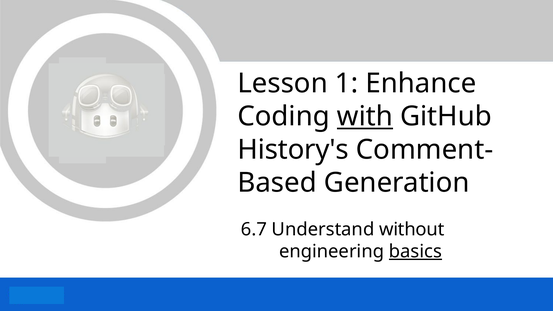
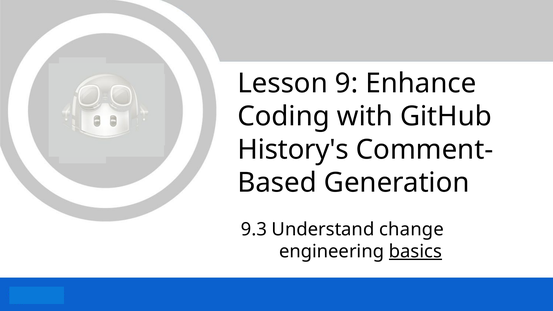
1: 1 -> 9
with underline: present -> none
6.7: 6.7 -> 9.3
without: without -> change
